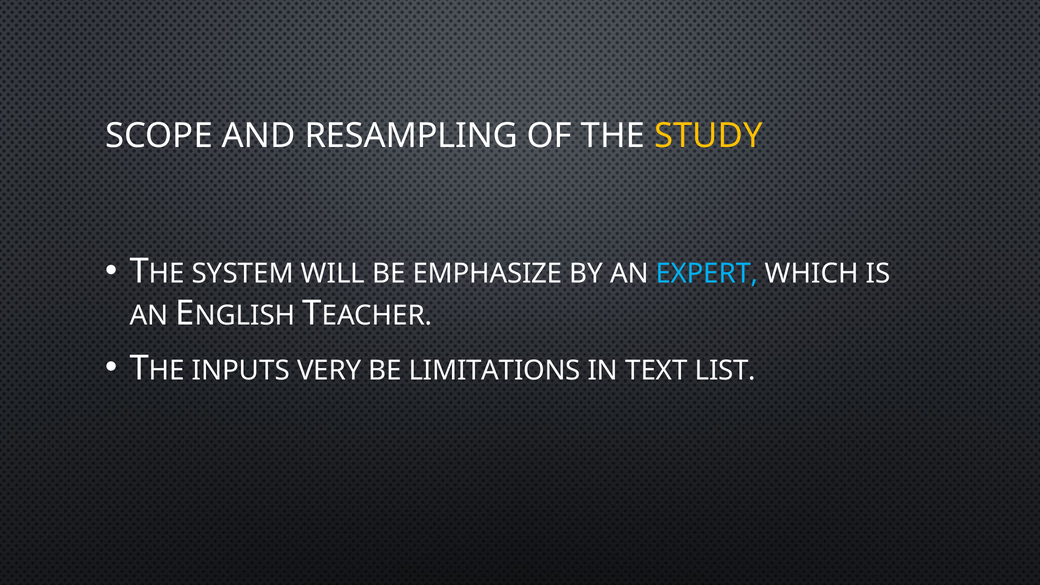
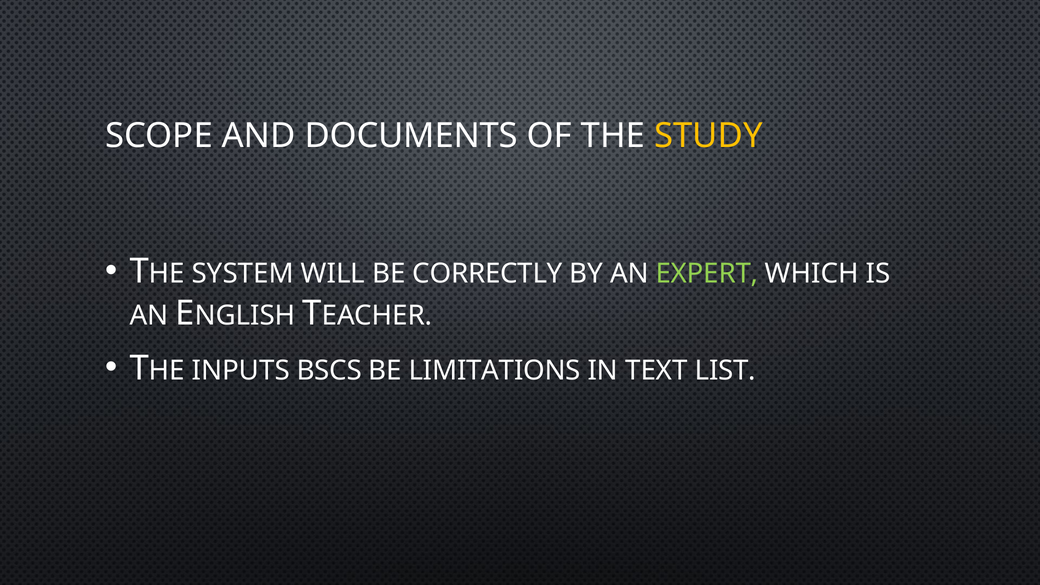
RESAMPLING: RESAMPLING -> DOCUMENTS
EMPHASIZE: EMPHASIZE -> CORRECTLY
EXPERT colour: light blue -> light green
VERY: VERY -> BSCS
